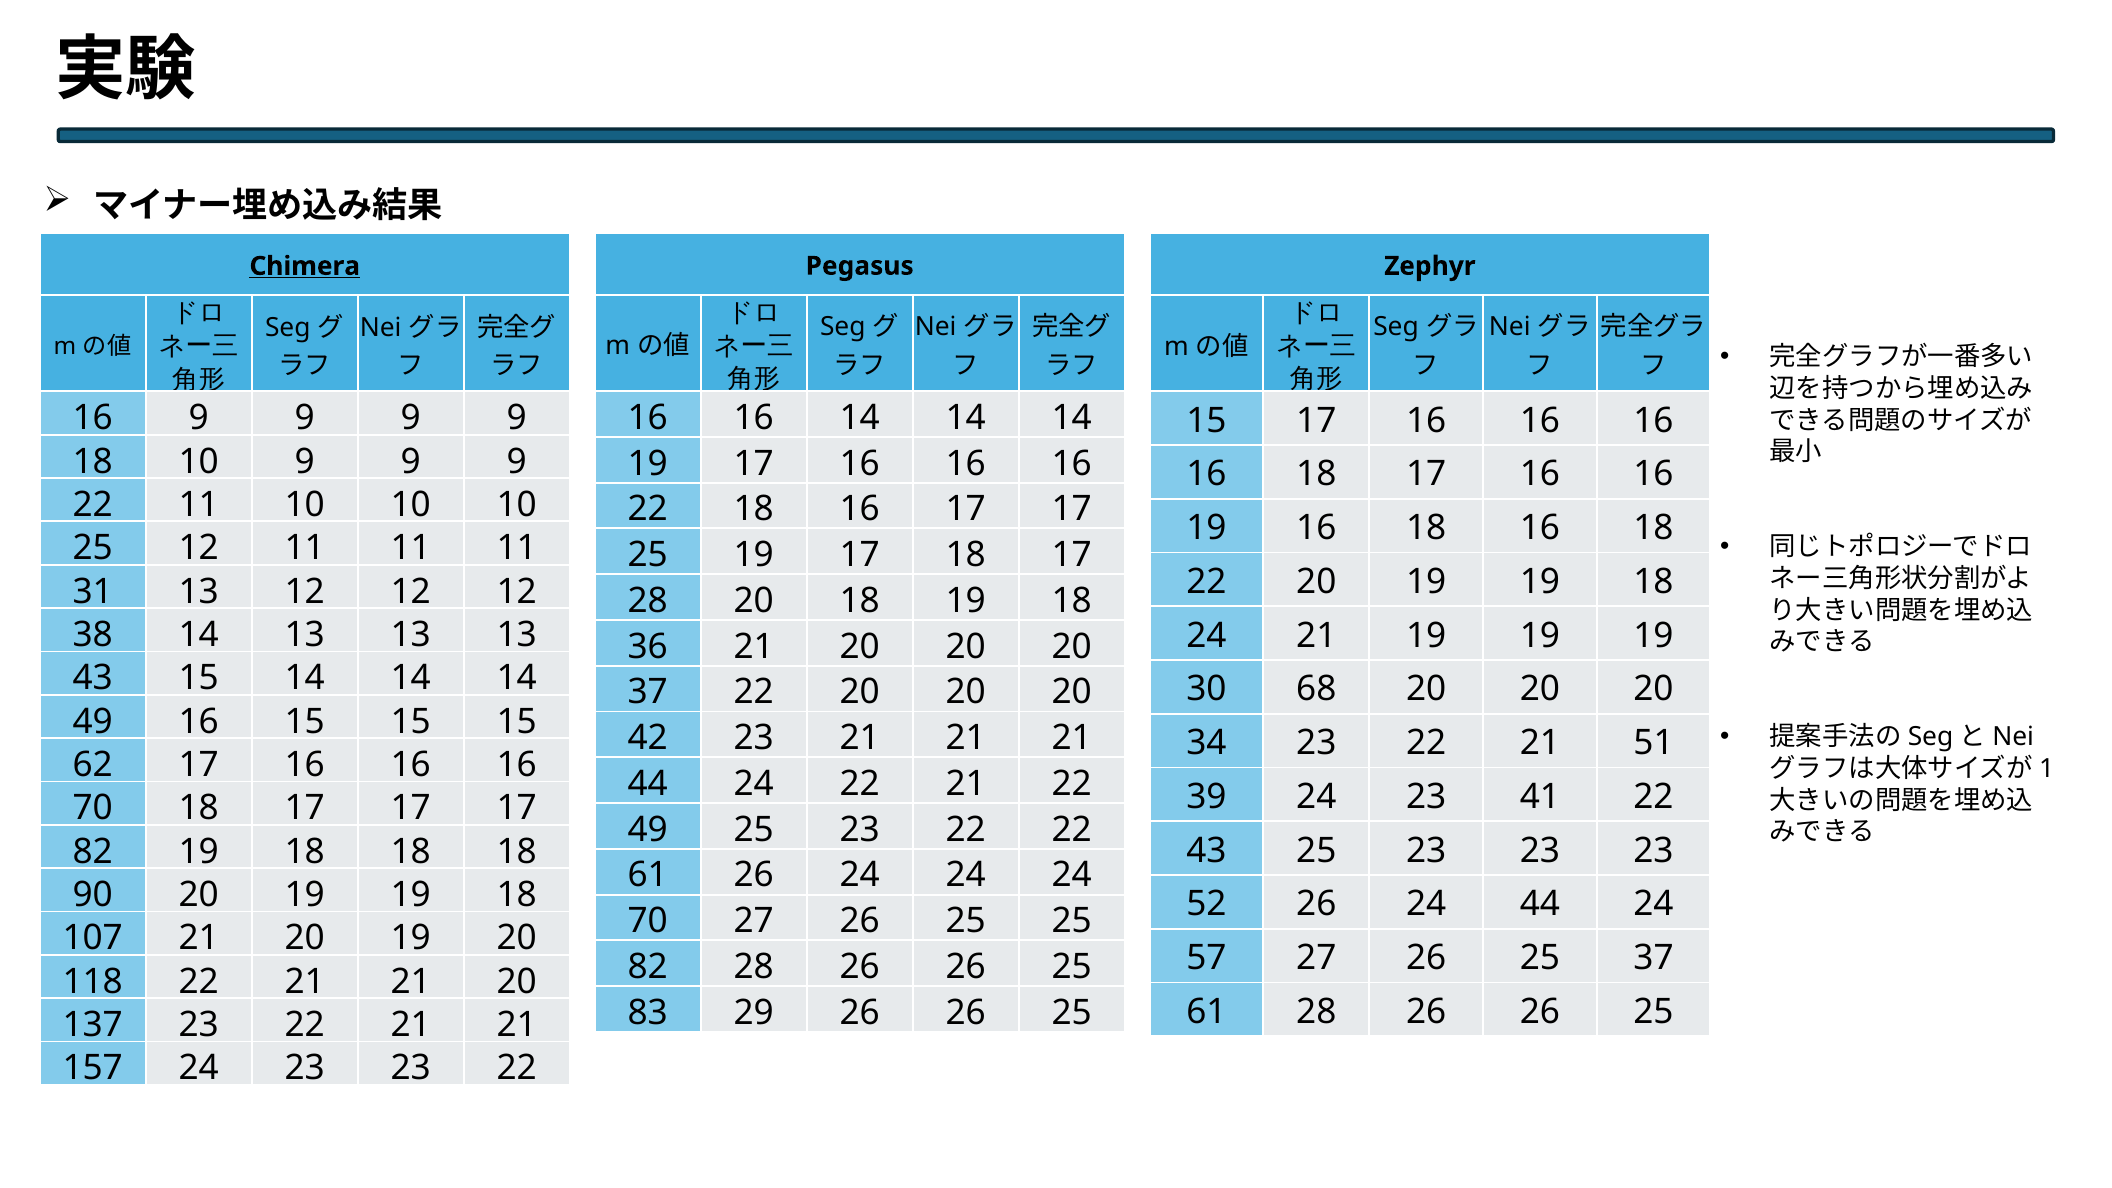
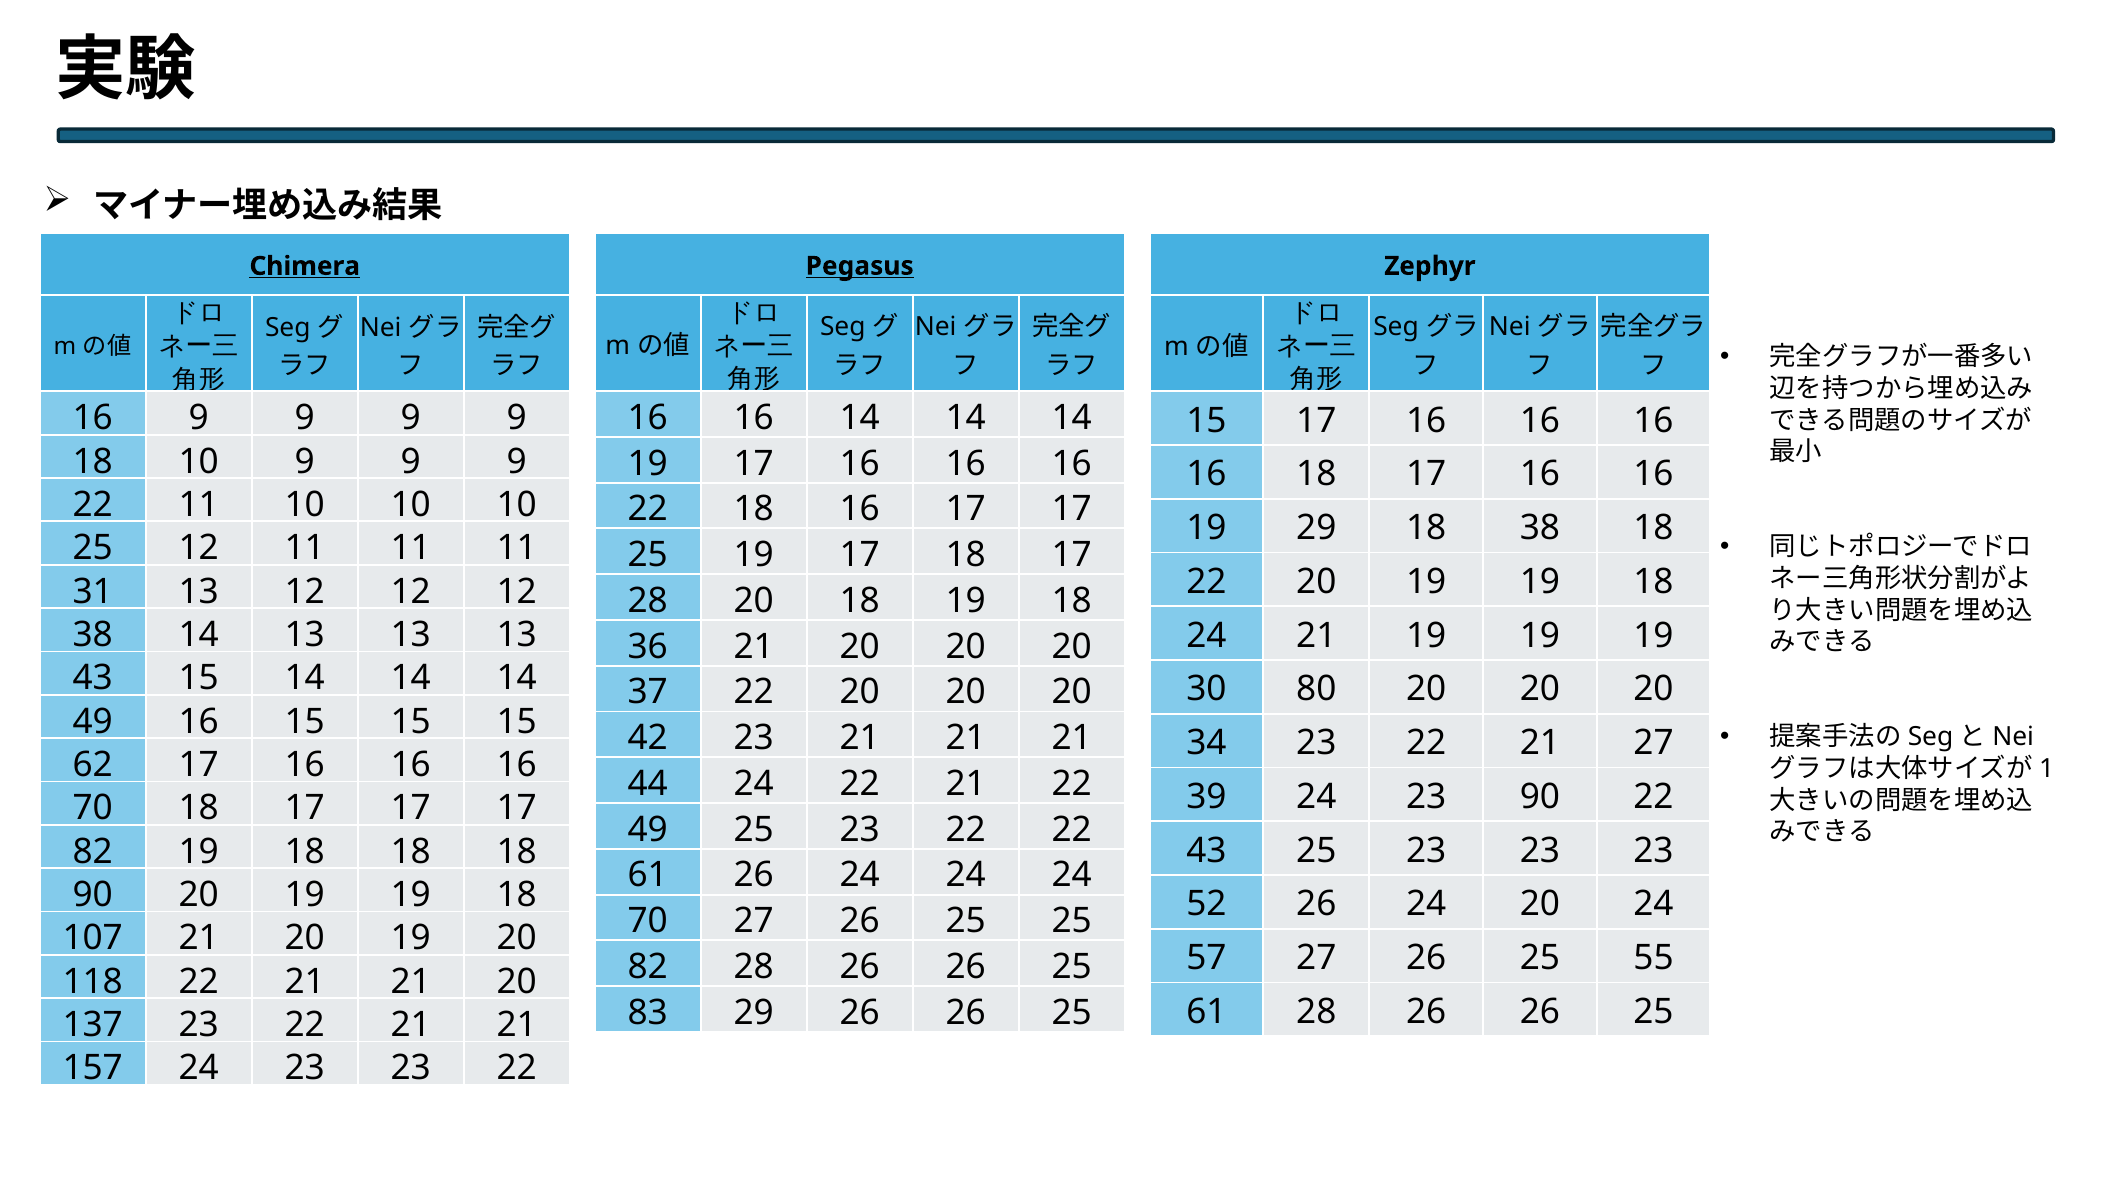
Pegasus underline: none -> present
19 16: 16 -> 29
16 at (1540, 528): 16 -> 38
68: 68 -> 80
21 51: 51 -> 27
23 41: 41 -> 90
24 44: 44 -> 20
25 37: 37 -> 55
